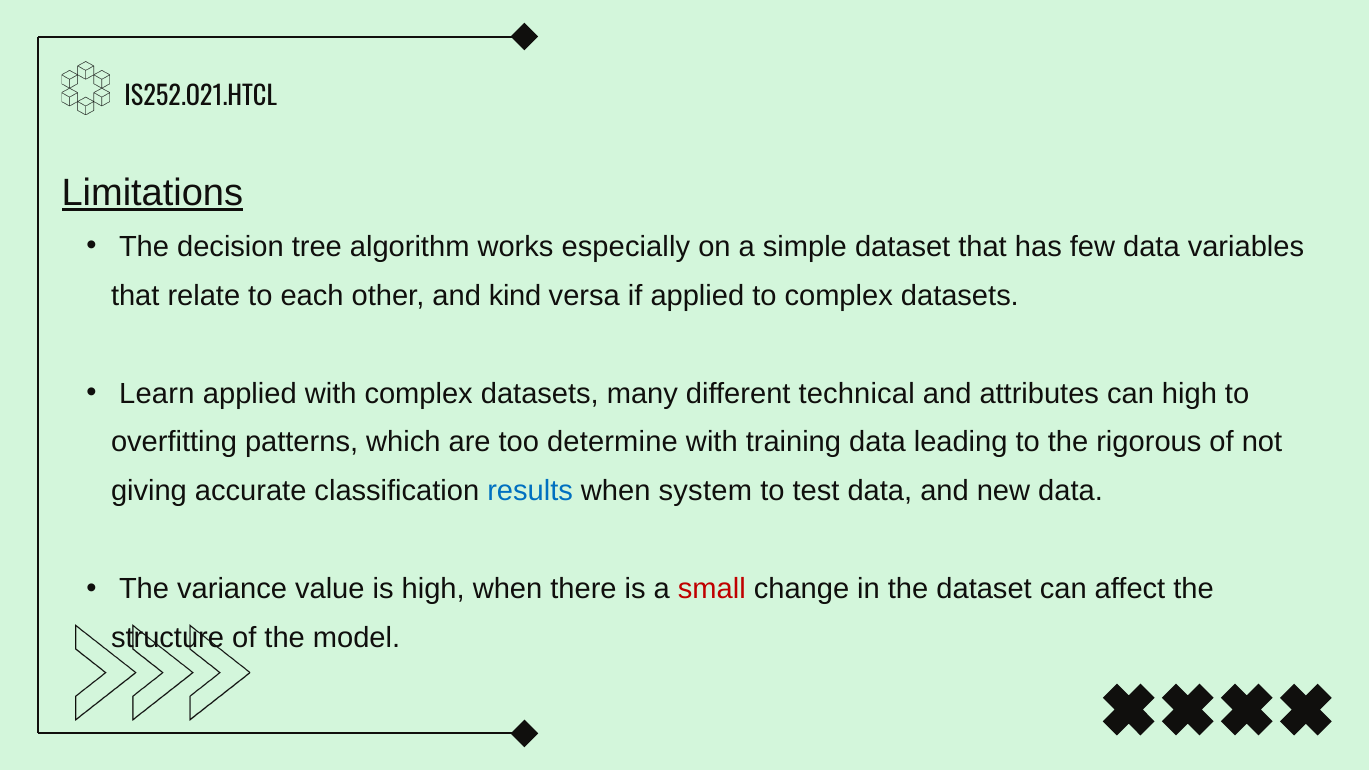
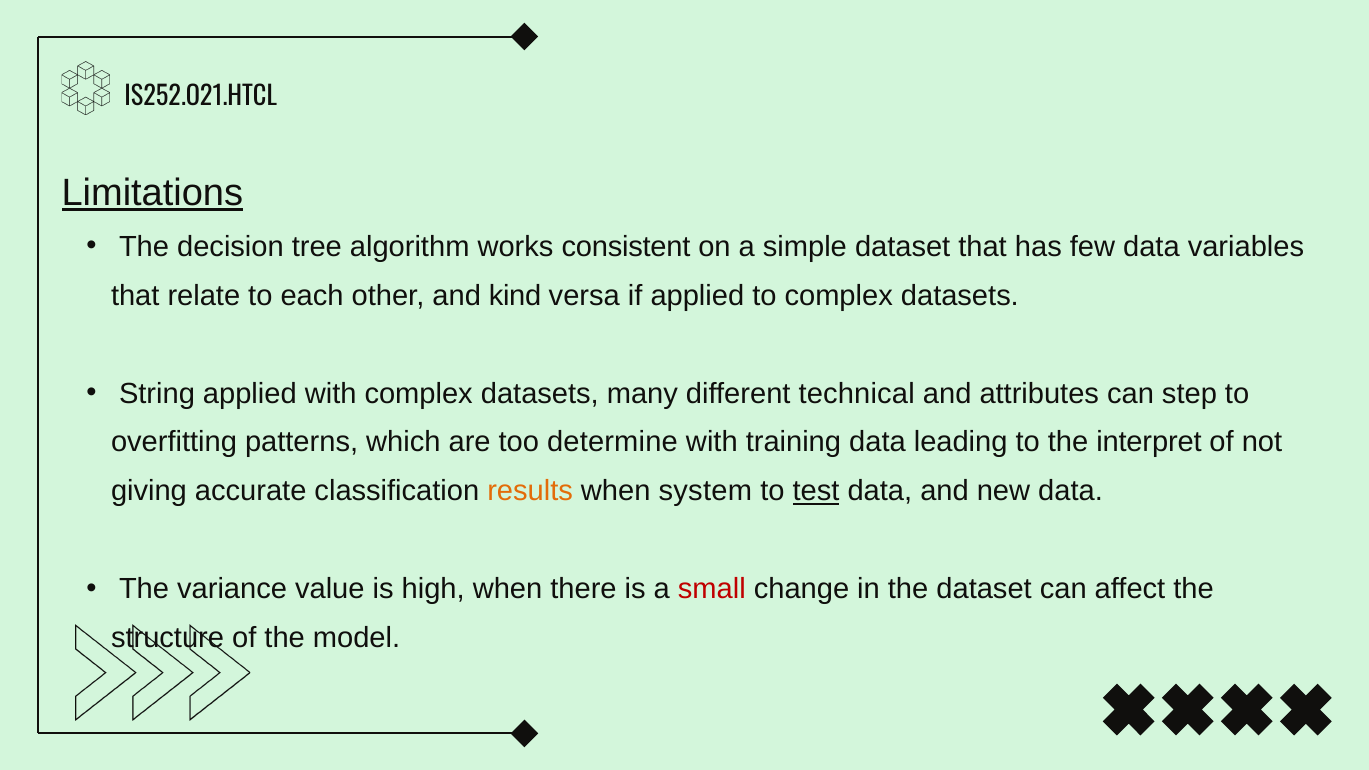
especially: especially -> consistent
Learn: Learn -> String
can high: high -> step
rigorous: rigorous -> interpret
results colour: blue -> orange
test underline: none -> present
